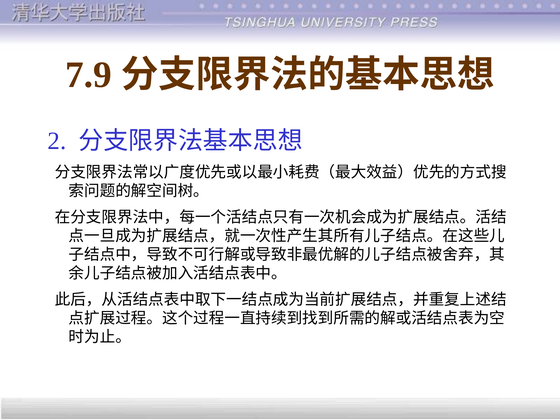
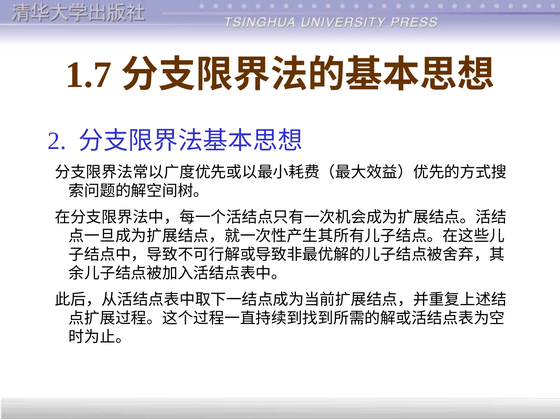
7.9: 7.9 -> 1.7
